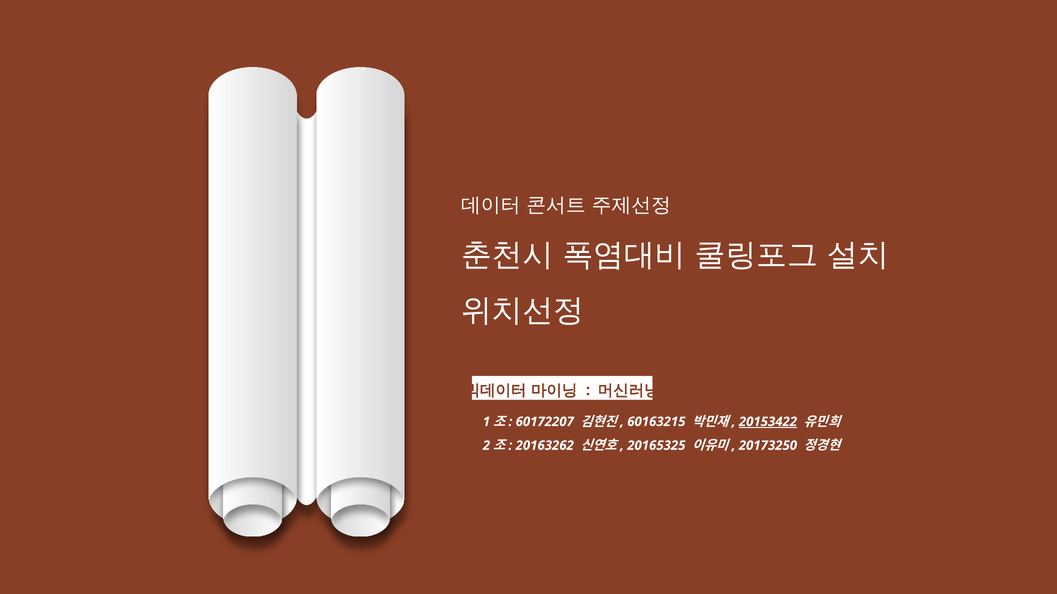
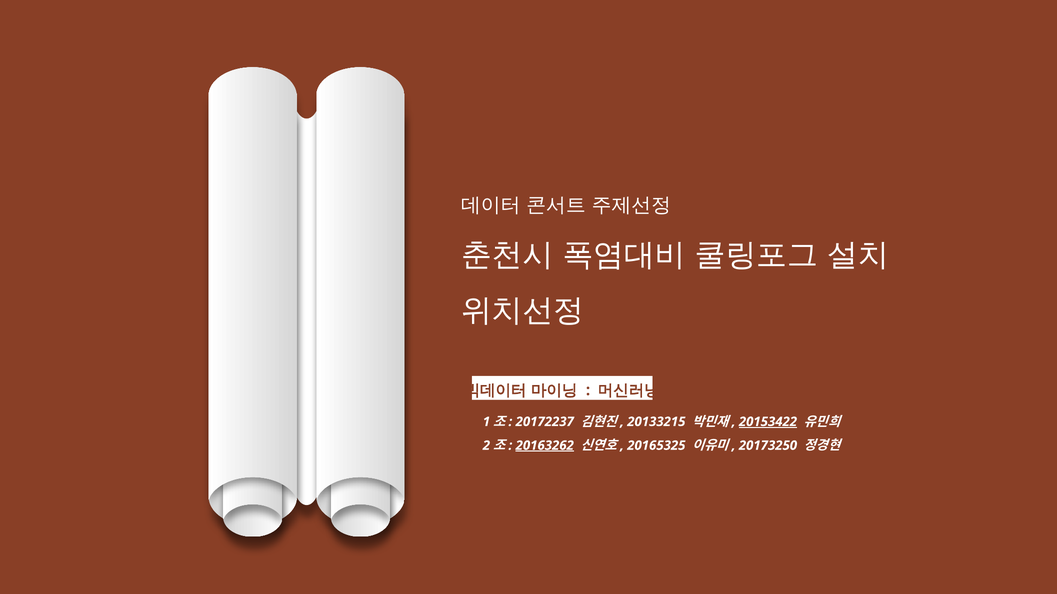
60172207: 60172207 -> 20172237
60163215: 60163215 -> 20133215
20163262 underline: none -> present
